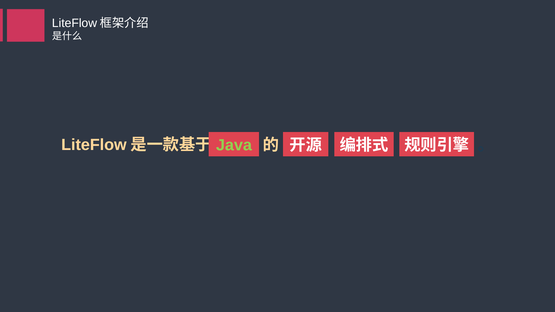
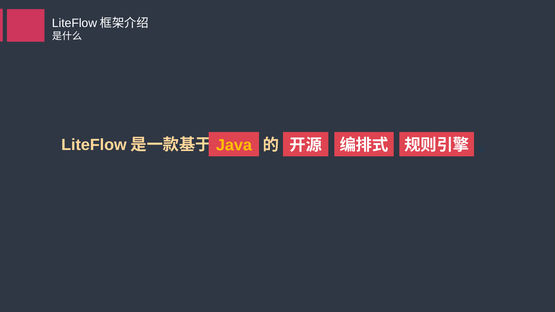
Java colour: light green -> yellow
